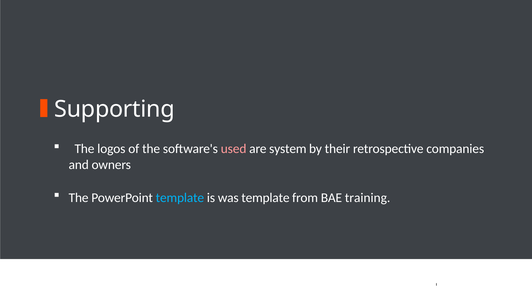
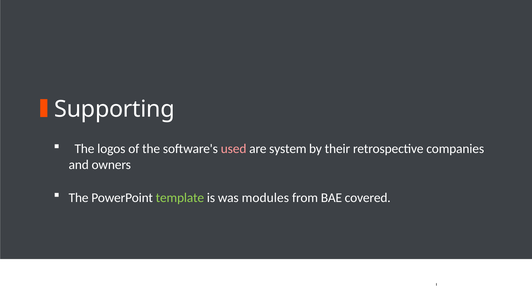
template at (180, 198) colour: light blue -> light green
was template: template -> modules
training: training -> covered
